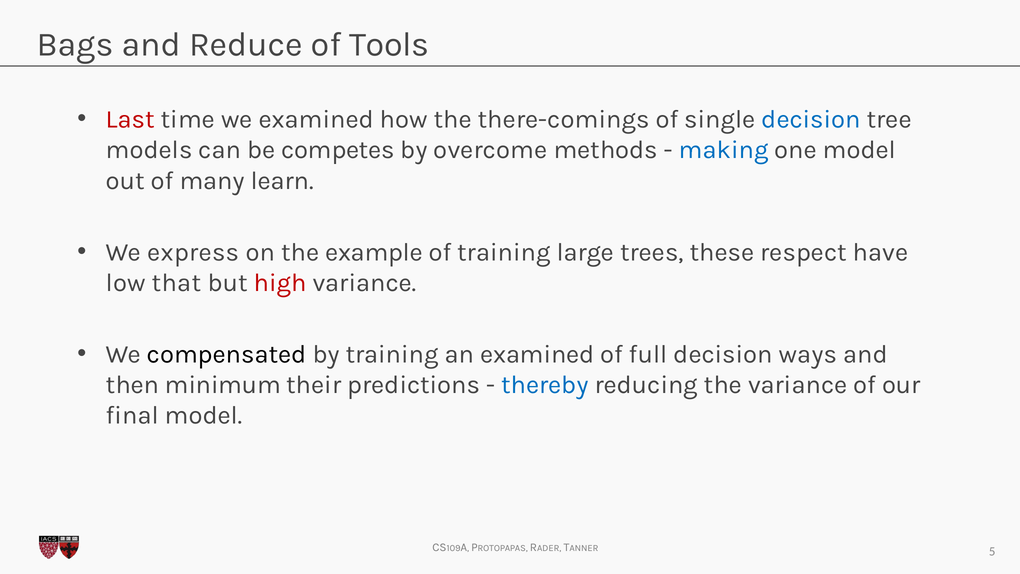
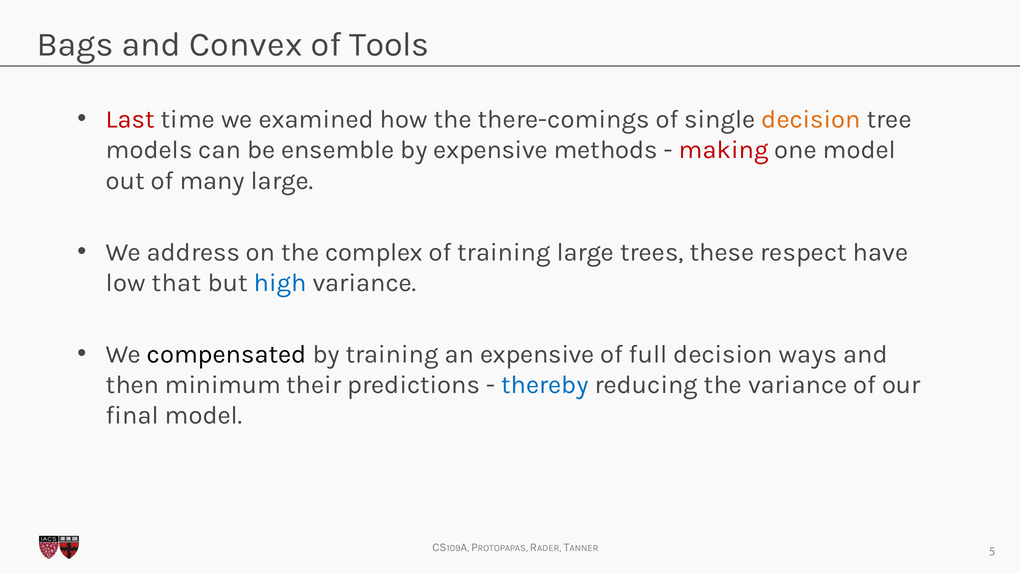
Reduce: Reduce -> Convex
decision at (811, 119) colour: blue -> orange
competes: competes -> ensemble
by overcome: overcome -> expensive
making colour: blue -> red
many learn: learn -> large
express: express -> address
example: example -> complex
high colour: red -> blue
an examined: examined -> expensive
